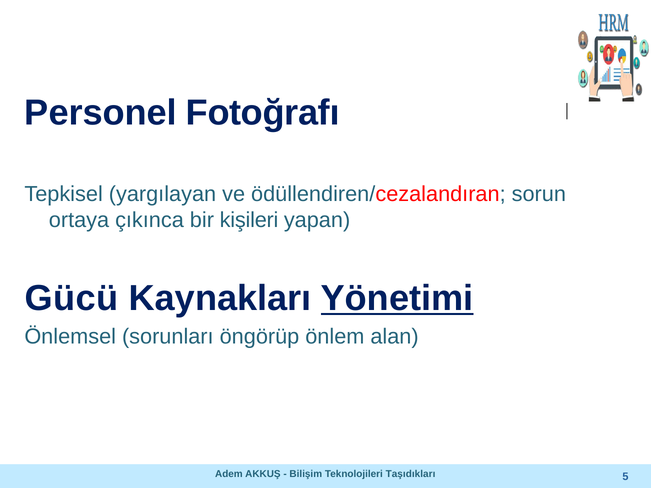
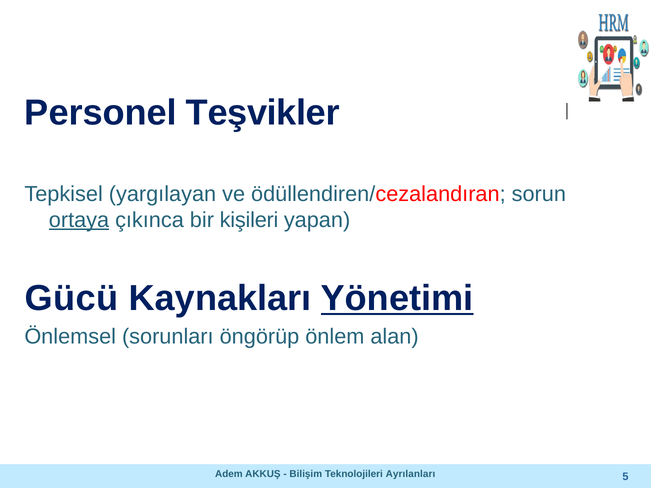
Fotoğrafı: Fotoğrafı -> Teşvikler
ortaya underline: none -> present
Taşıdıkları: Taşıdıkları -> Ayrılanları
